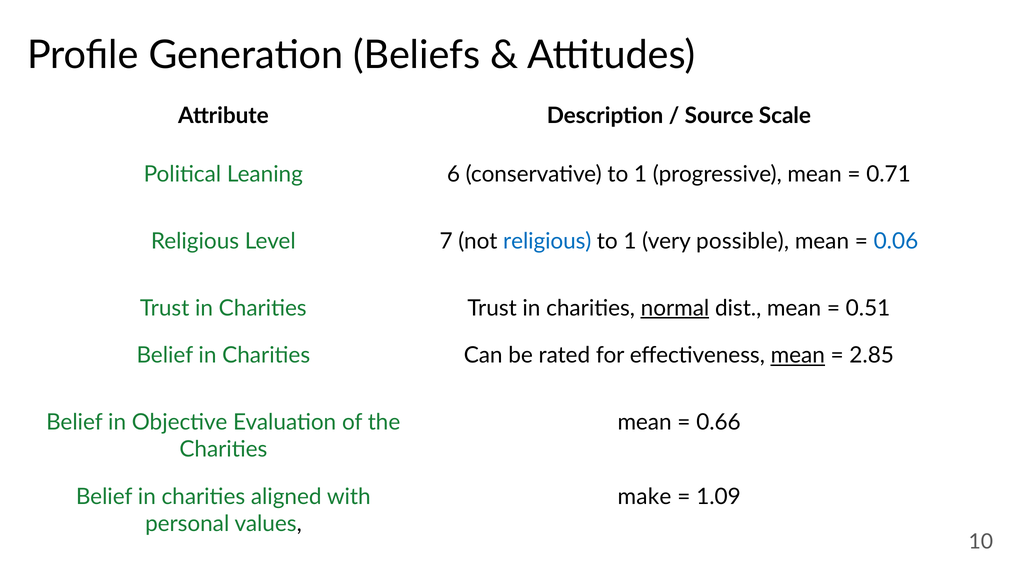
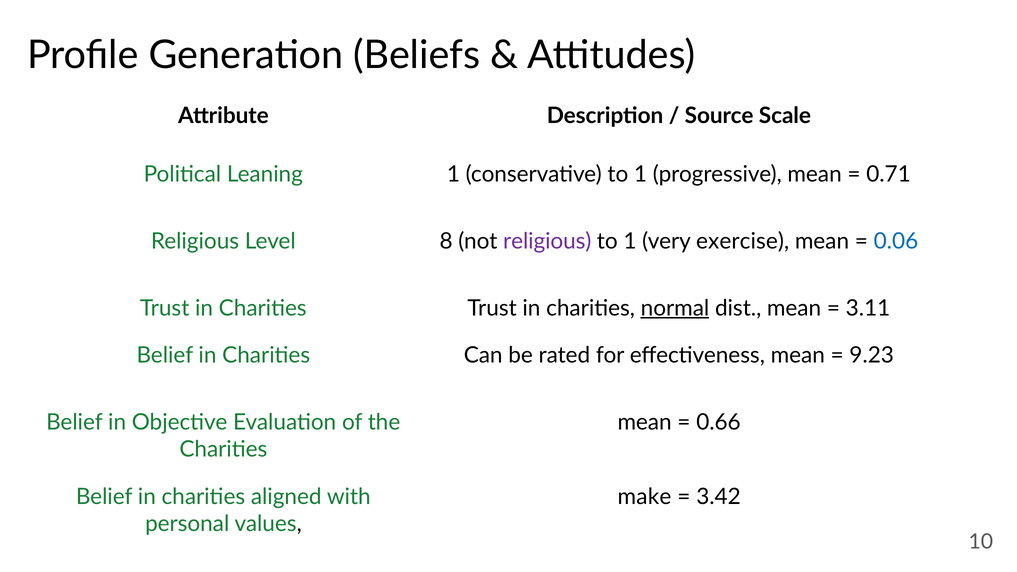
Leaning 6: 6 -> 1
7: 7 -> 8
religious at (547, 241) colour: blue -> purple
possible: possible -> exercise
0.51: 0.51 -> 3.11
mean at (798, 356) underline: present -> none
2.85: 2.85 -> 9.23
1.09: 1.09 -> 3.42
